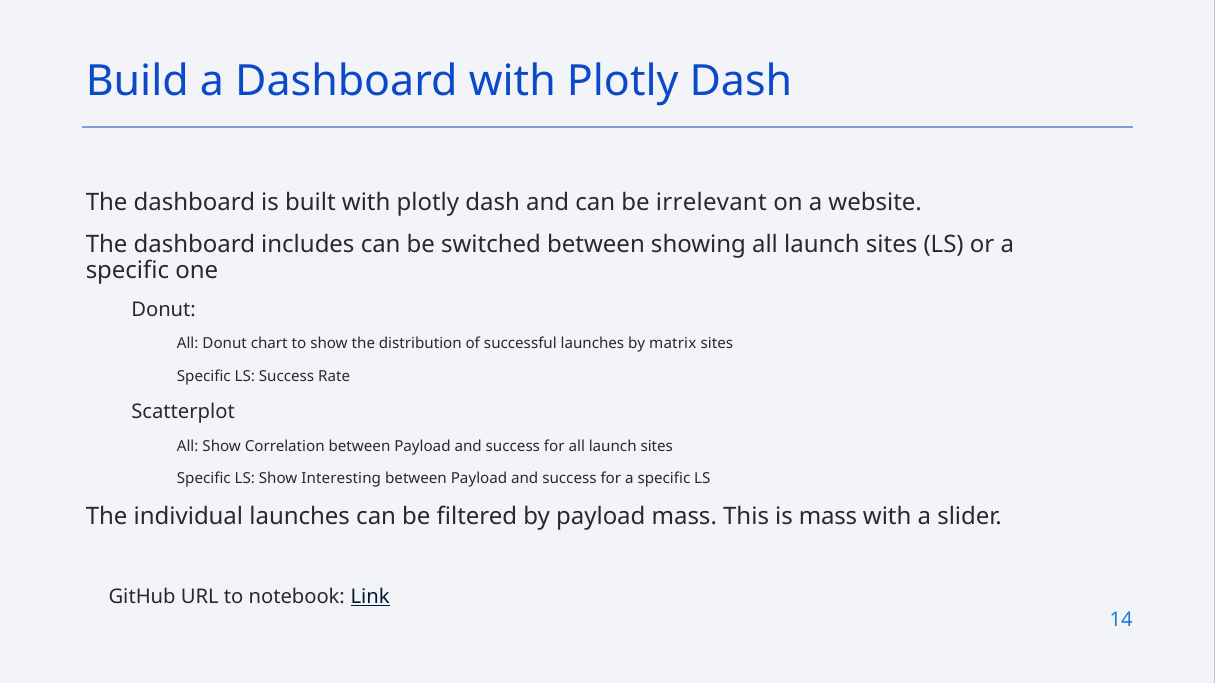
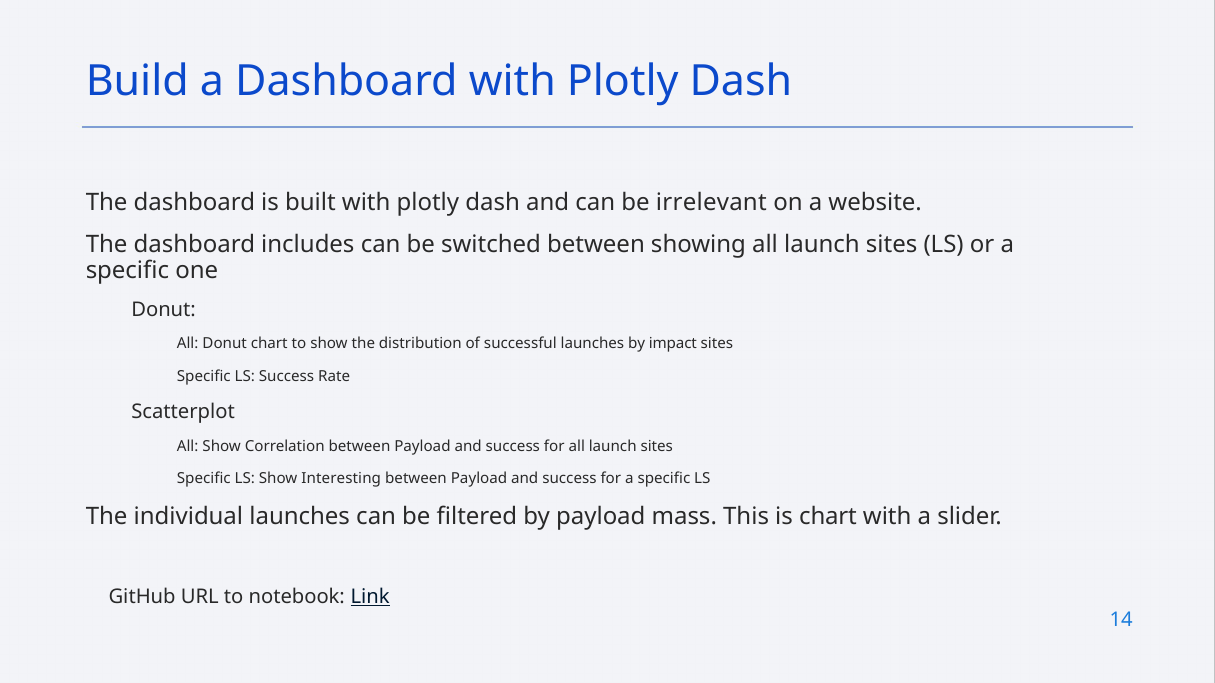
matrix: matrix -> impact
is mass: mass -> chart
